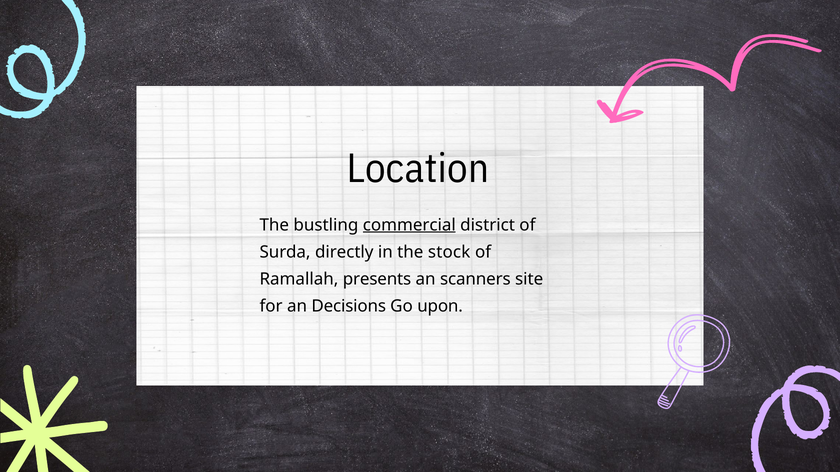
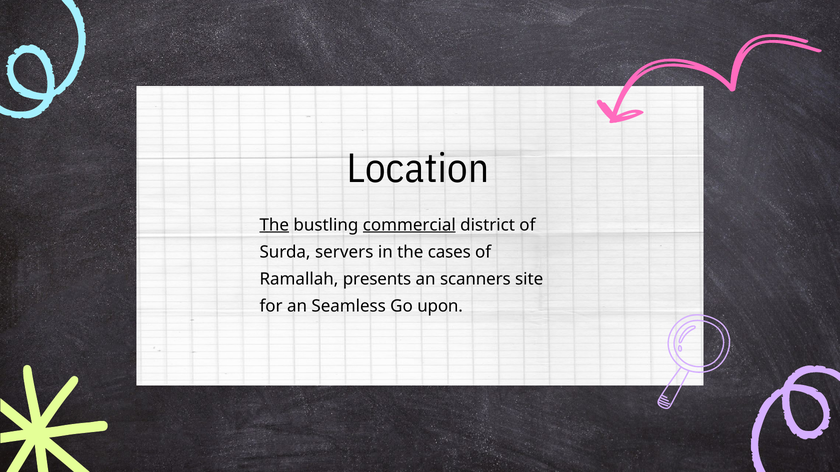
The at (274, 225) underline: none -> present
directly: directly -> servers
stock: stock -> cases
Decisions: Decisions -> Seamless
